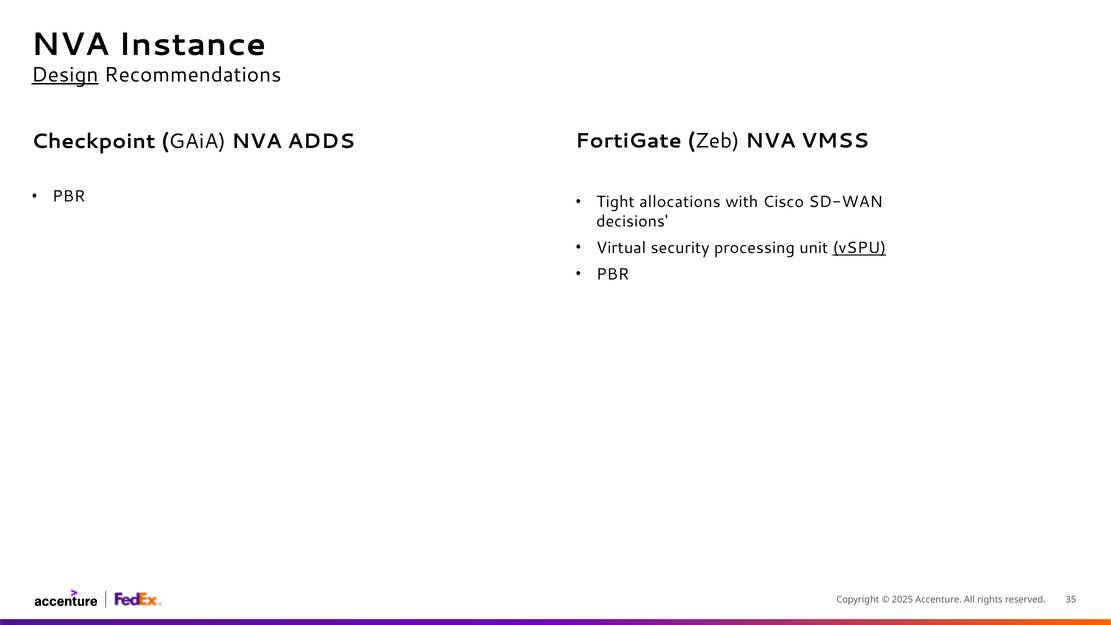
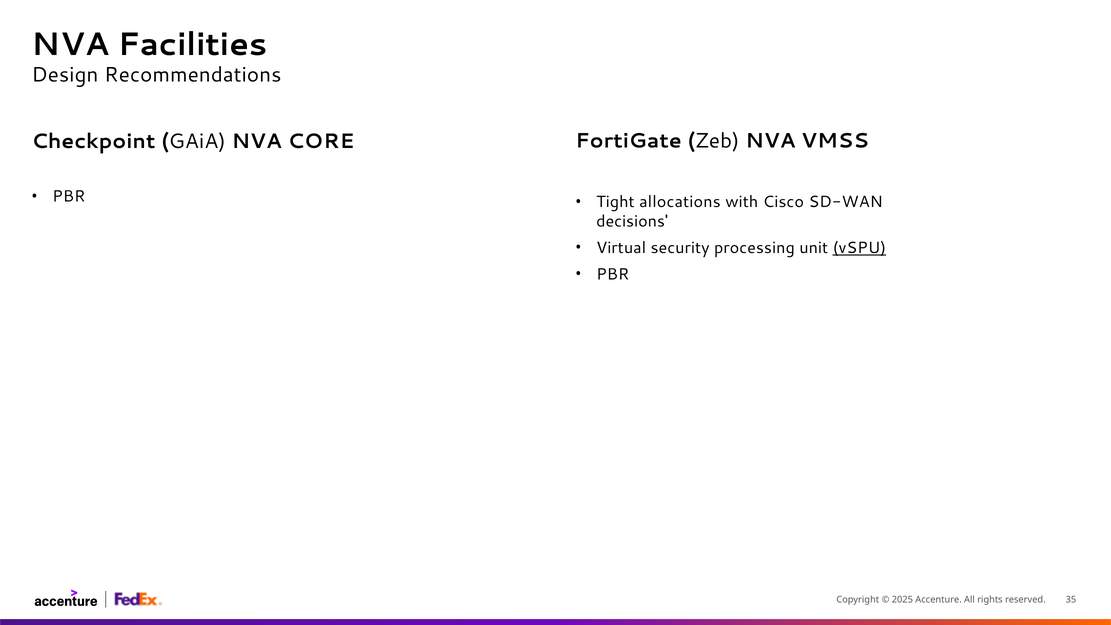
Instance: Instance -> Facilities
Design underline: present -> none
ADDS: ADDS -> CORE
